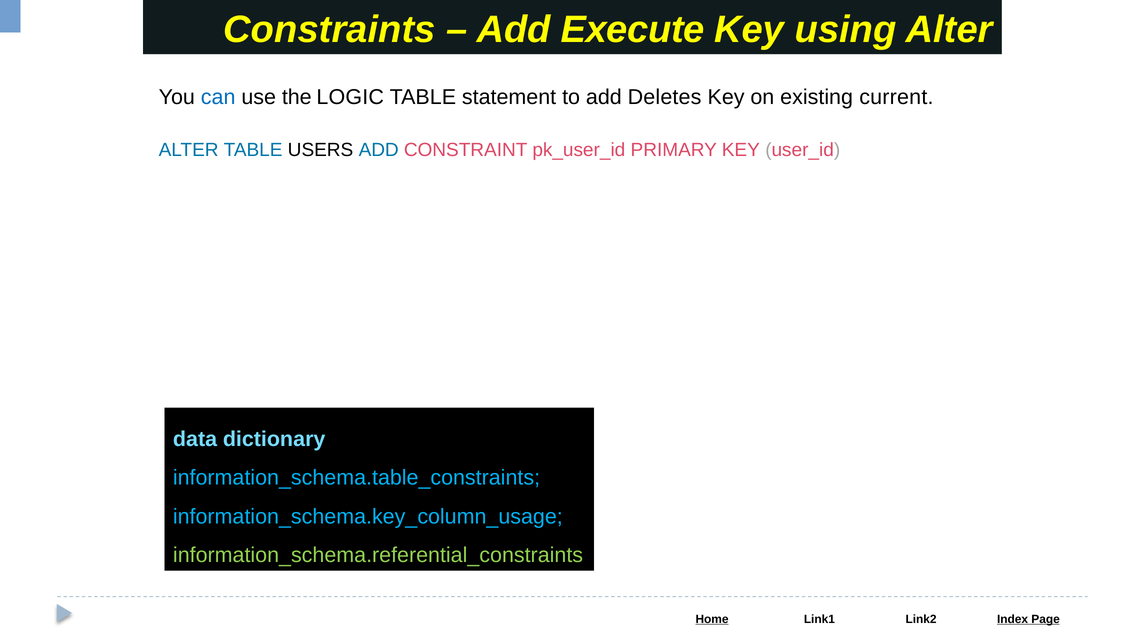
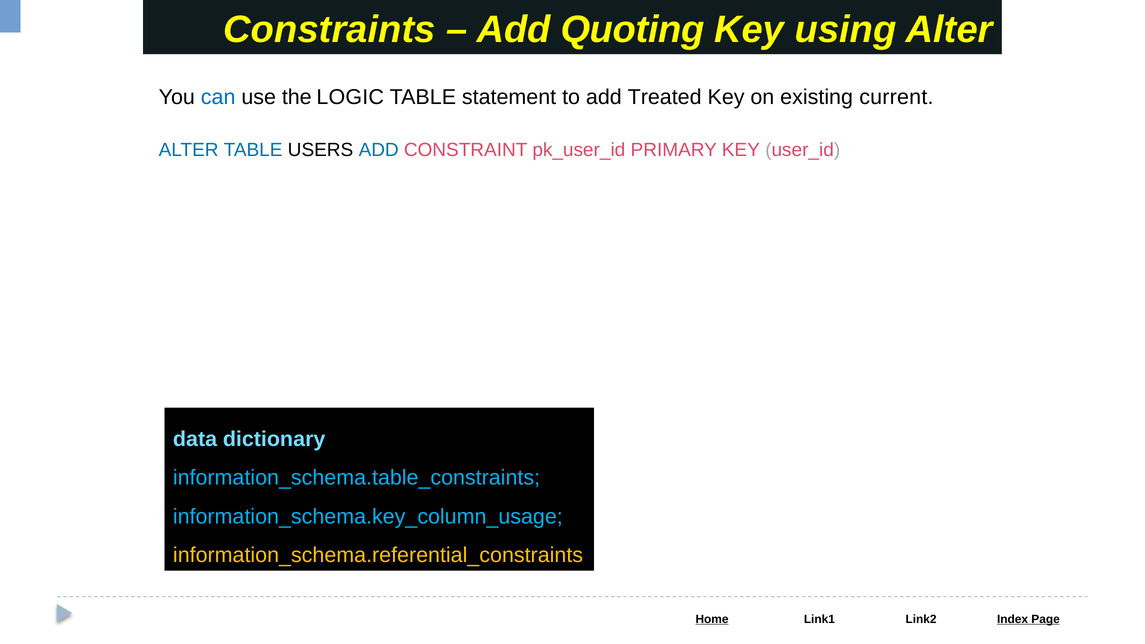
Execute: Execute -> Quoting
Deletes: Deletes -> Treated
information_schema.referential_constraints colour: light green -> yellow
